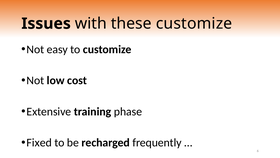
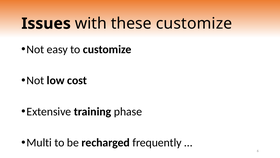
Fixed: Fixed -> Multi
